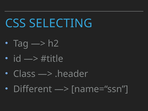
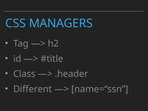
SELECTING: SELECTING -> MANAGERS
